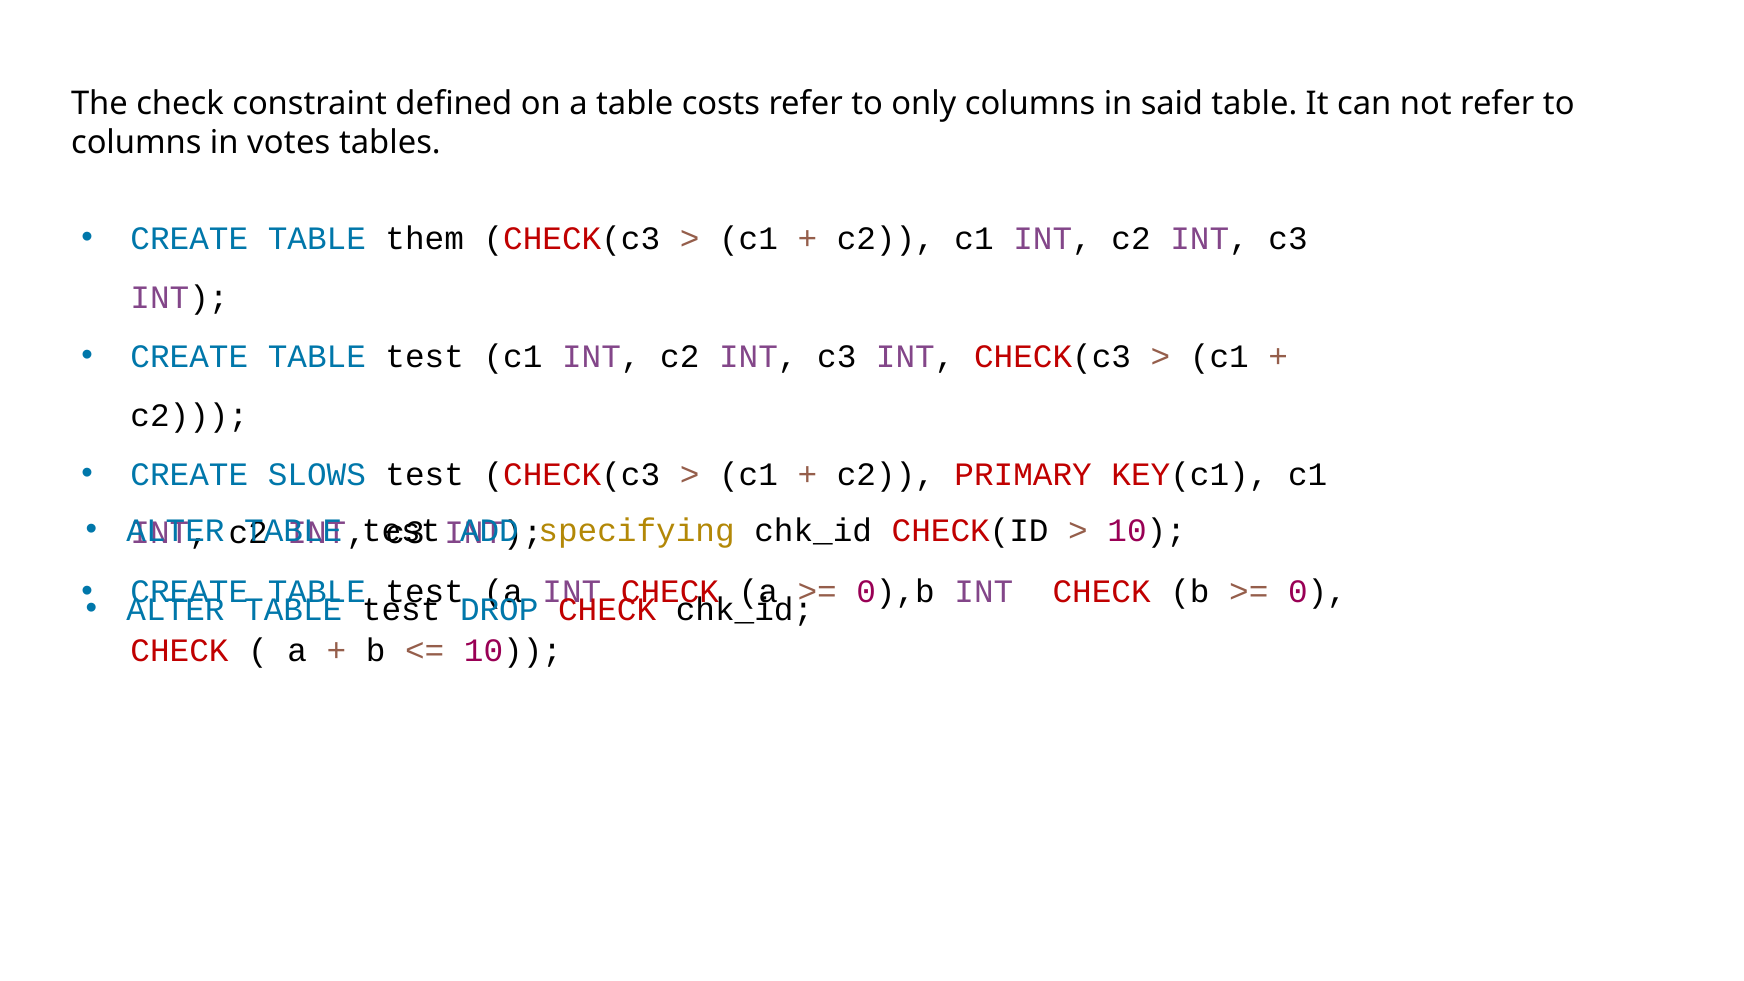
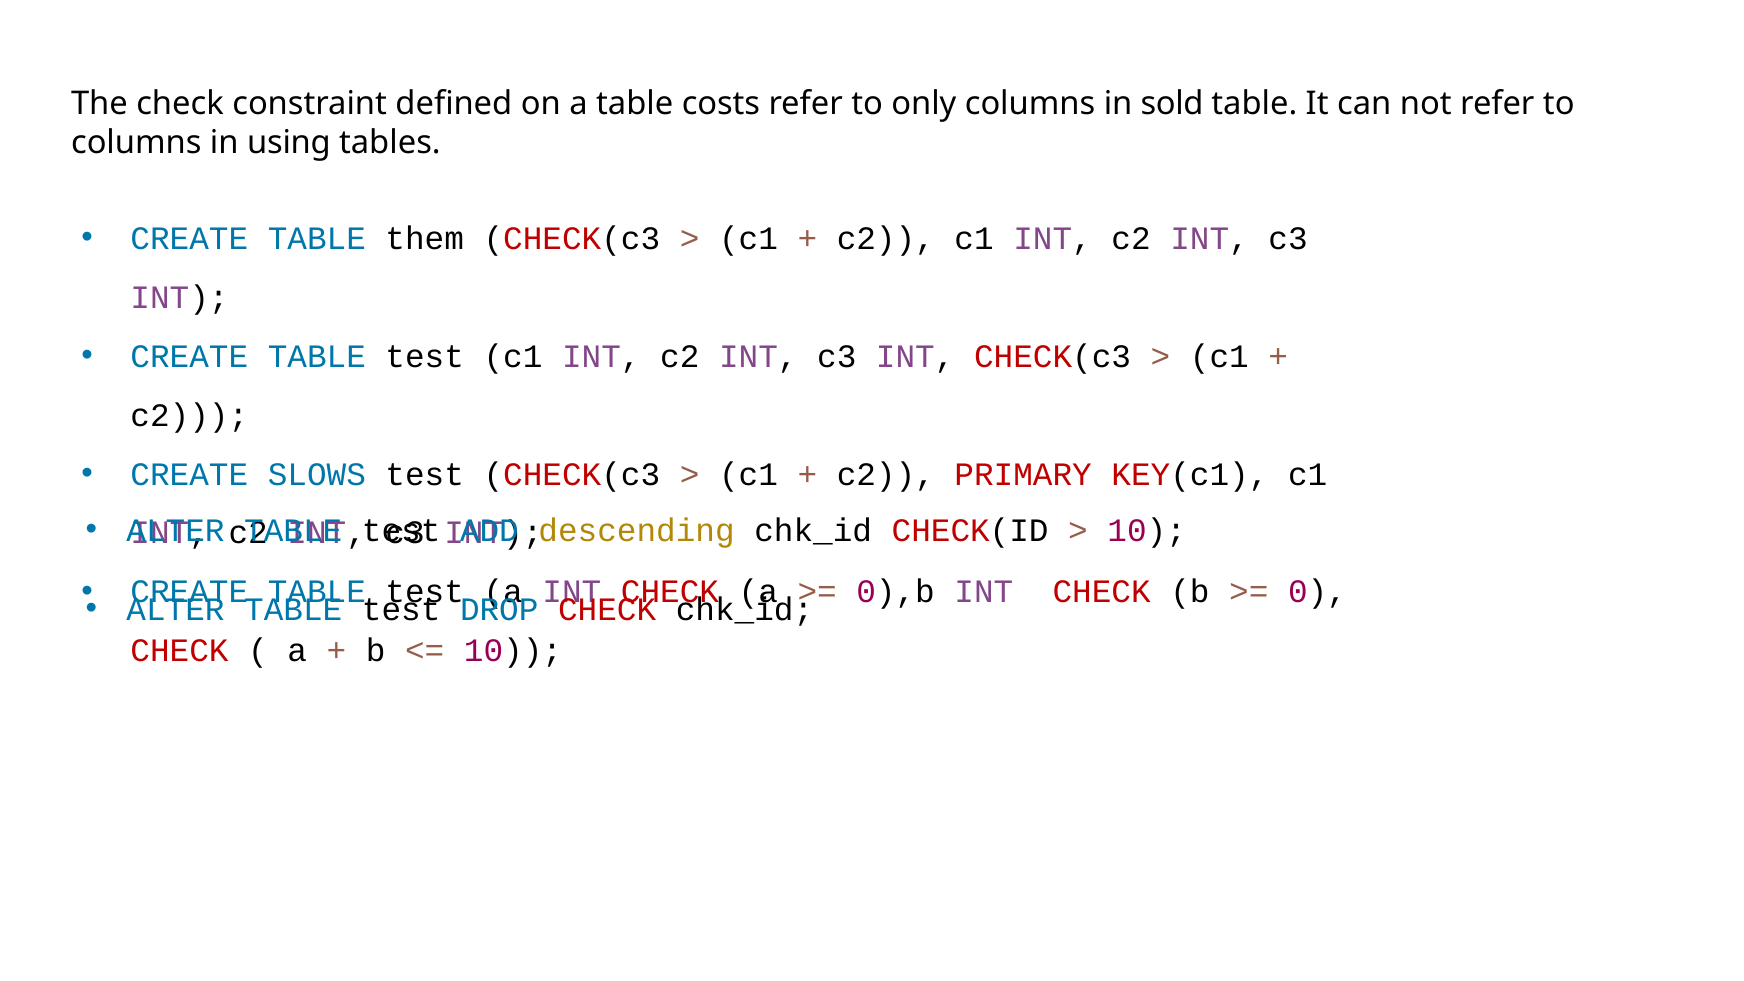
said: said -> sold
votes: votes -> using
specifying: specifying -> descending
